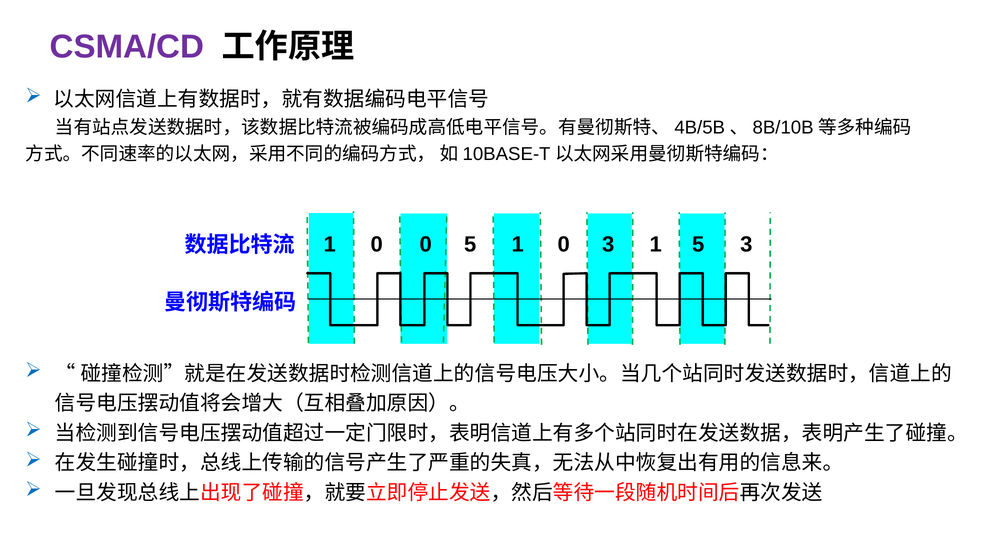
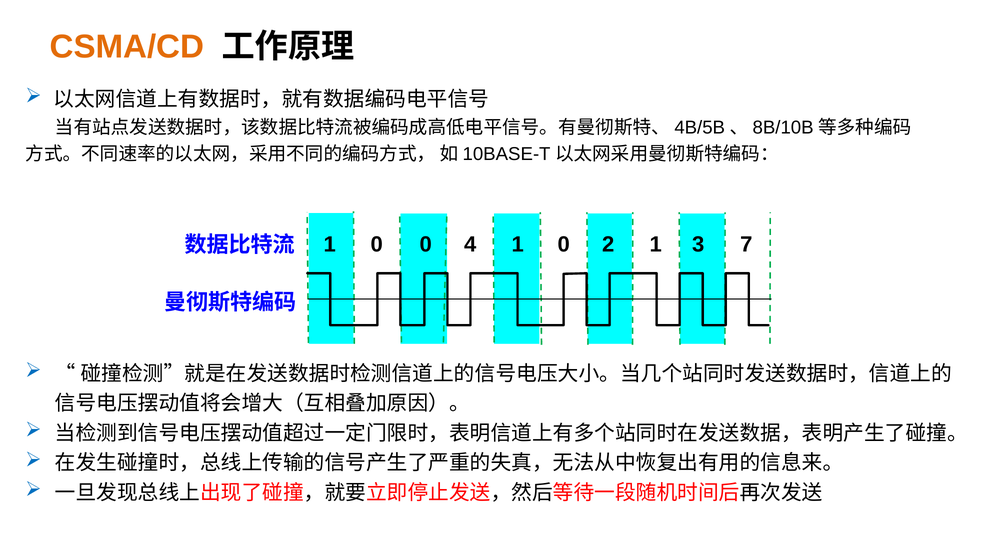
CSMA/CD colour: purple -> orange
0 5: 5 -> 4
0 3: 3 -> 2
1 5: 5 -> 3
1 3: 3 -> 7
